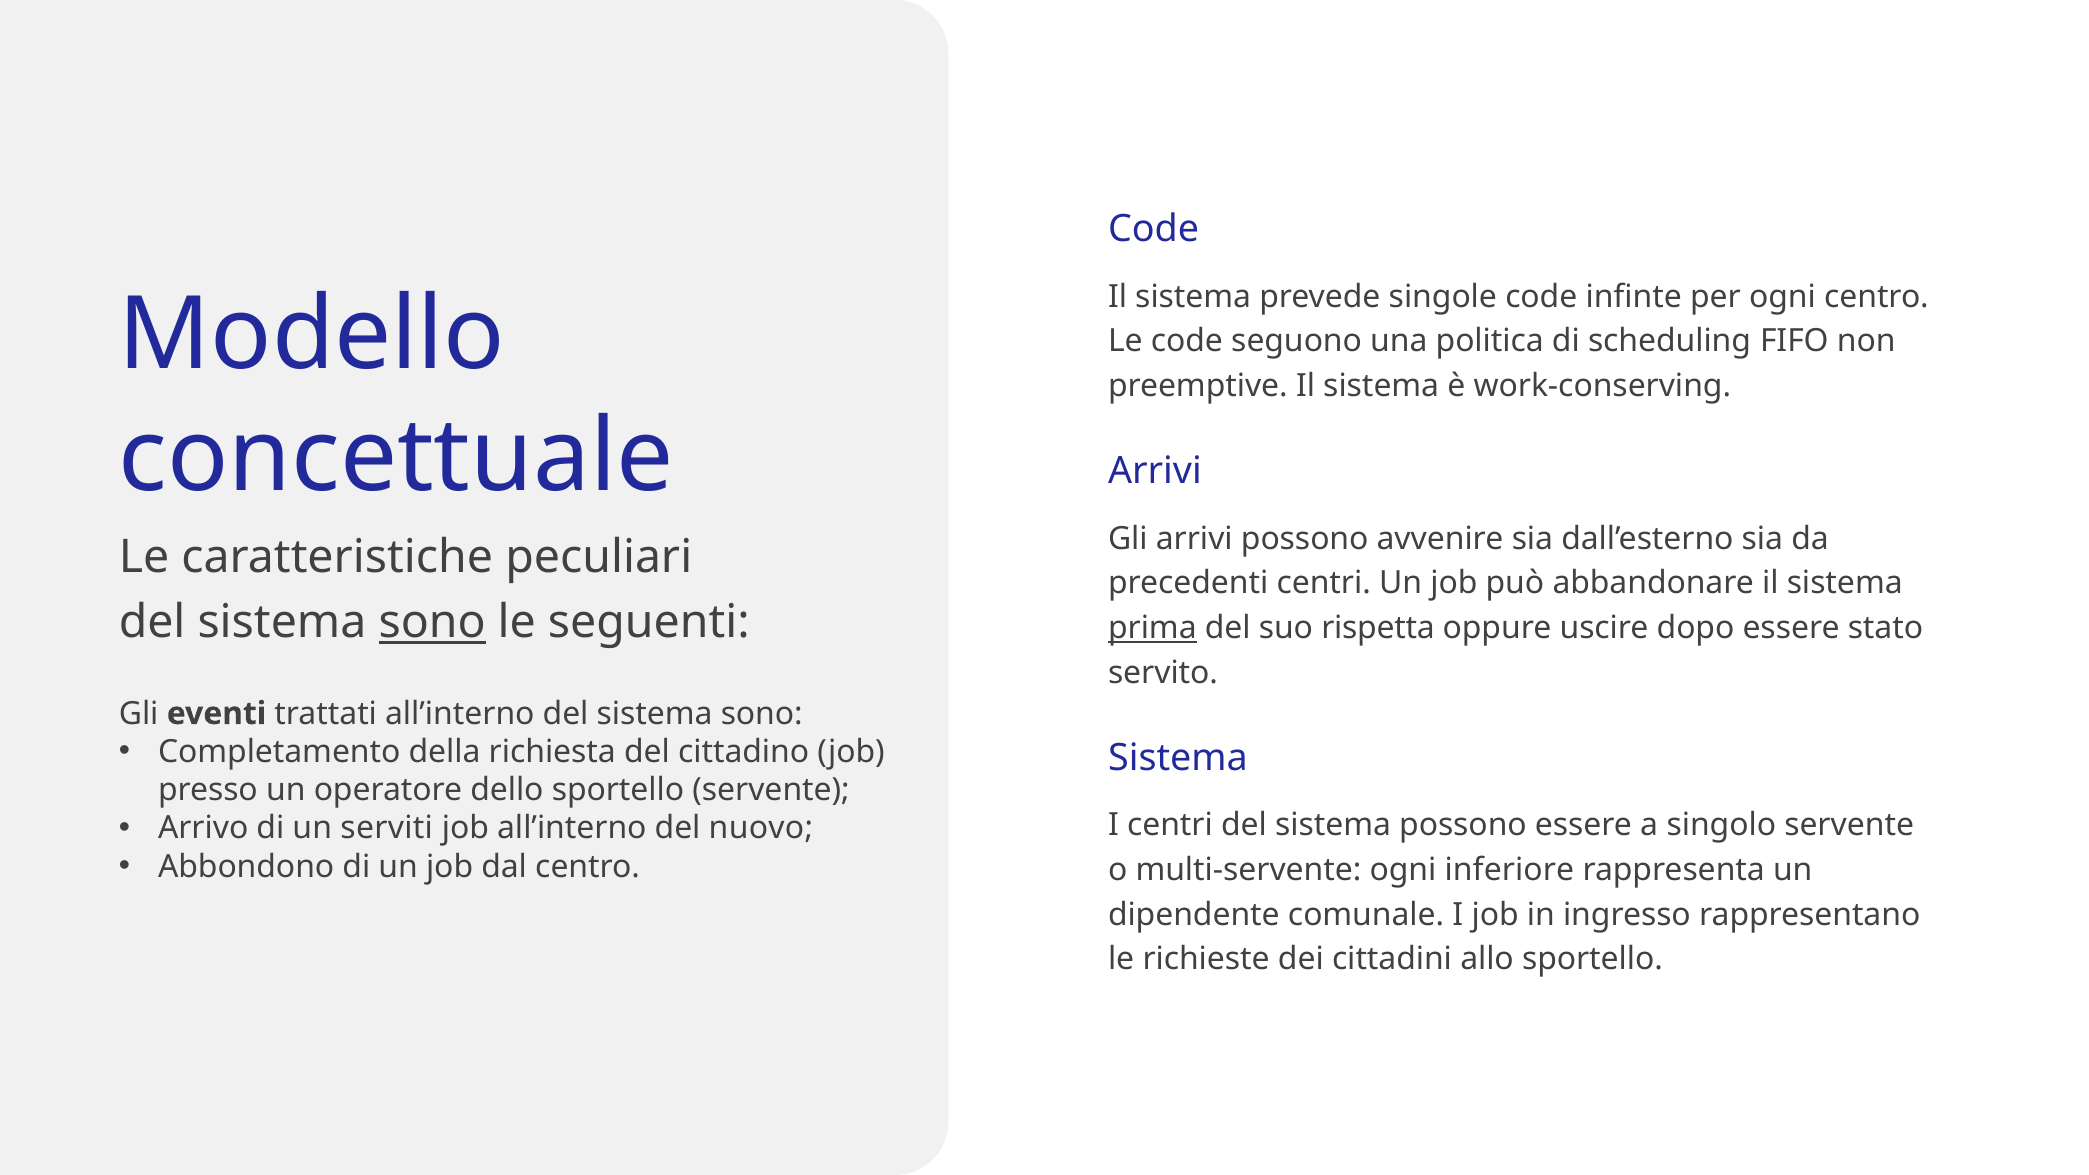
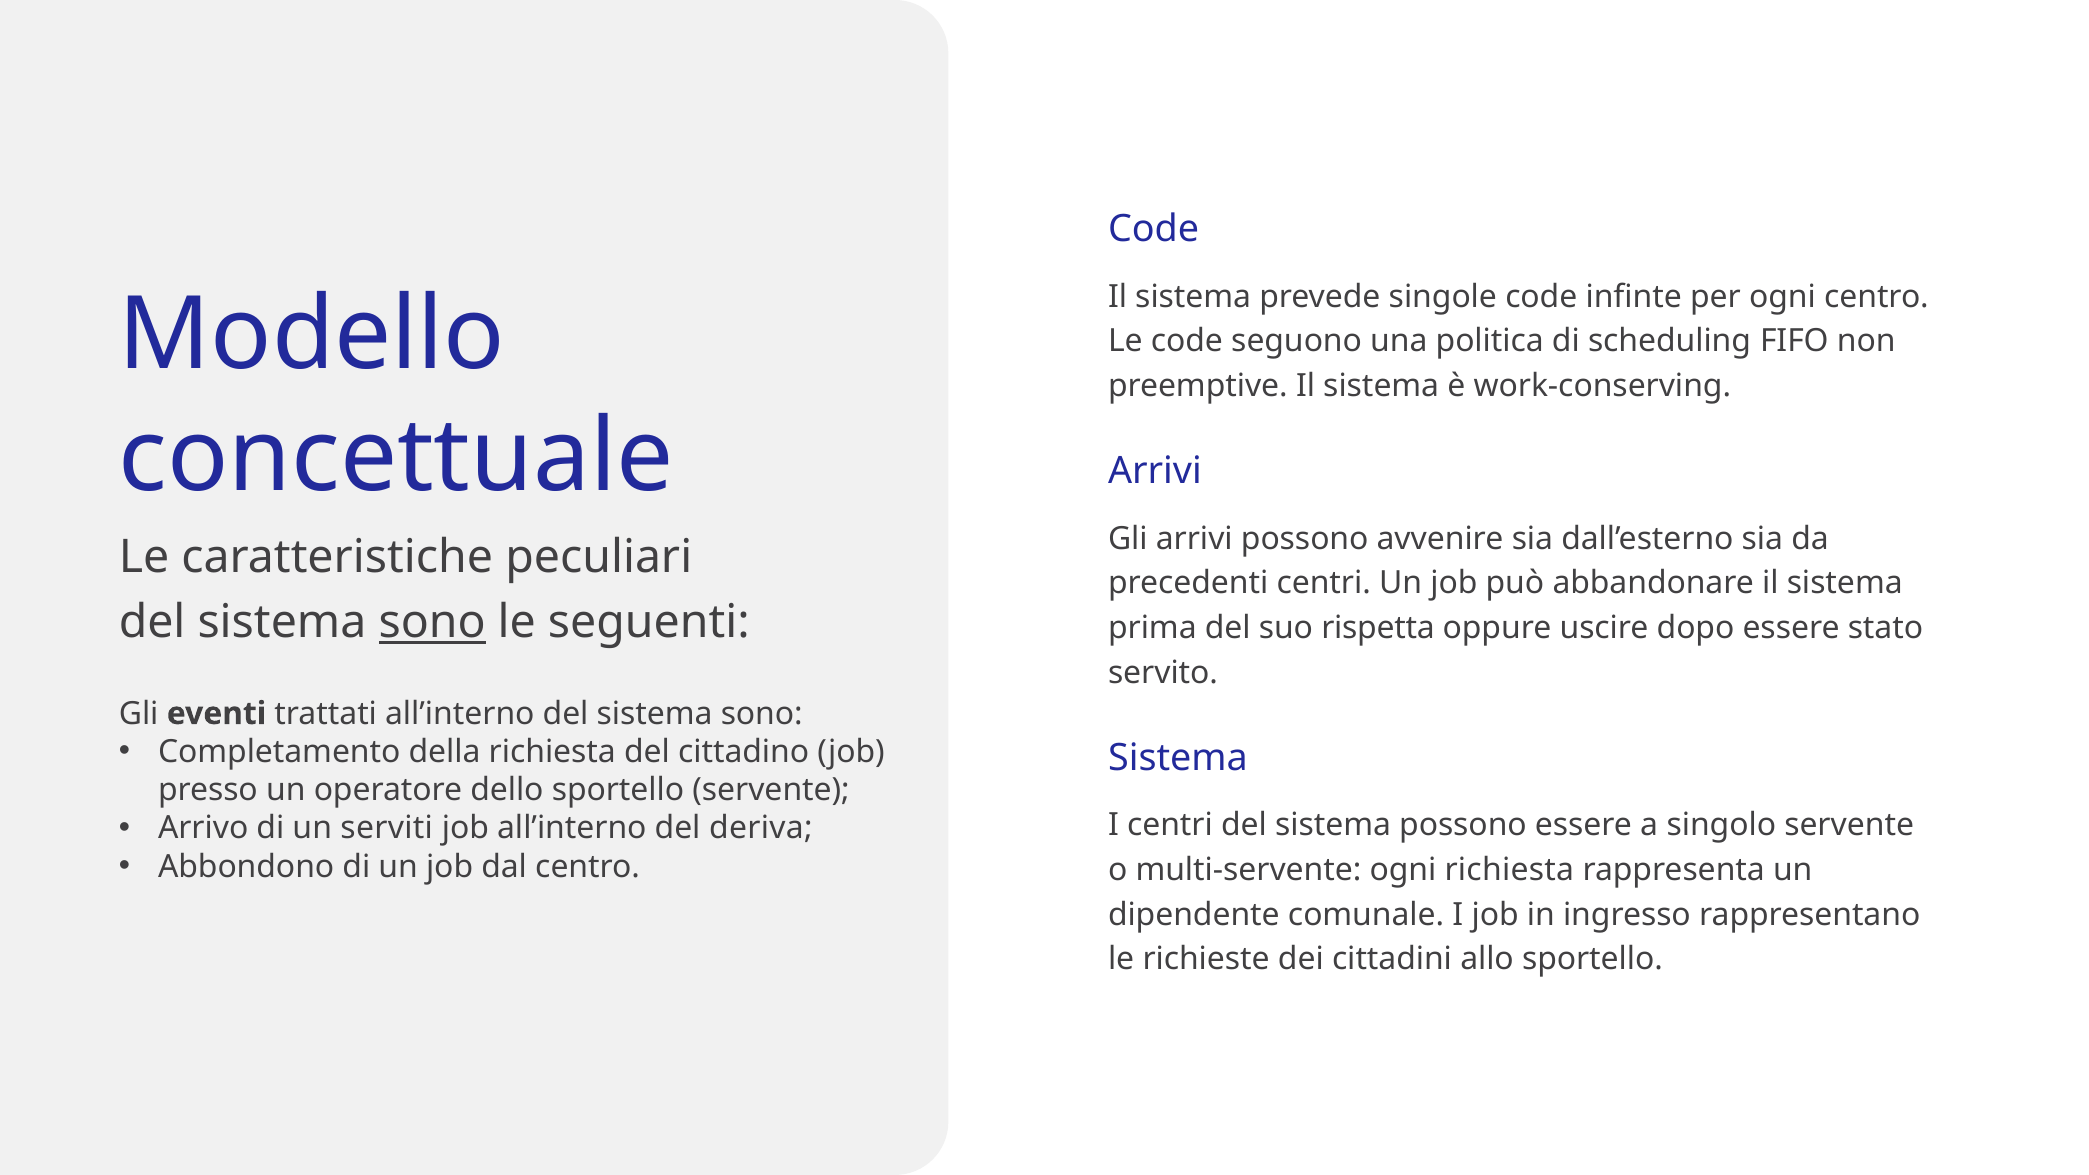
prima underline: present -> none
nuovo: nuovo -> deriva
ogni inferiore: inferiore -> richiesta
